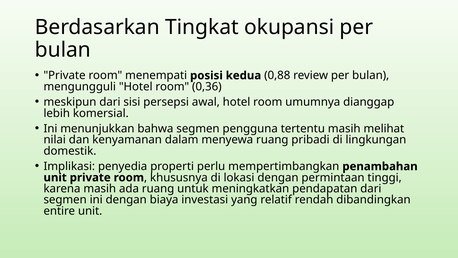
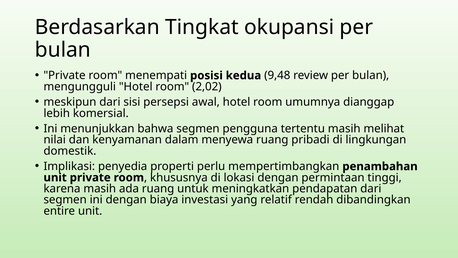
0,88: 0,88 -> 9,48
0,36: 0,36 -> 2,02
